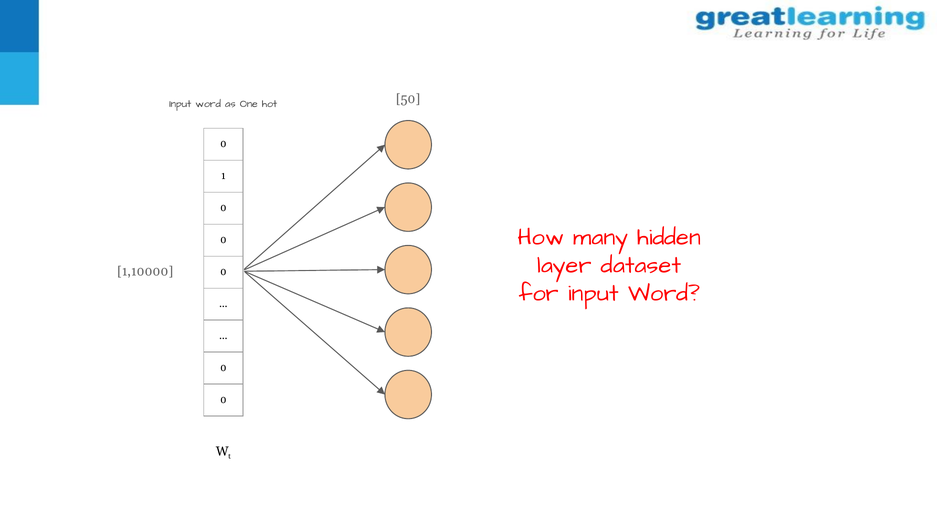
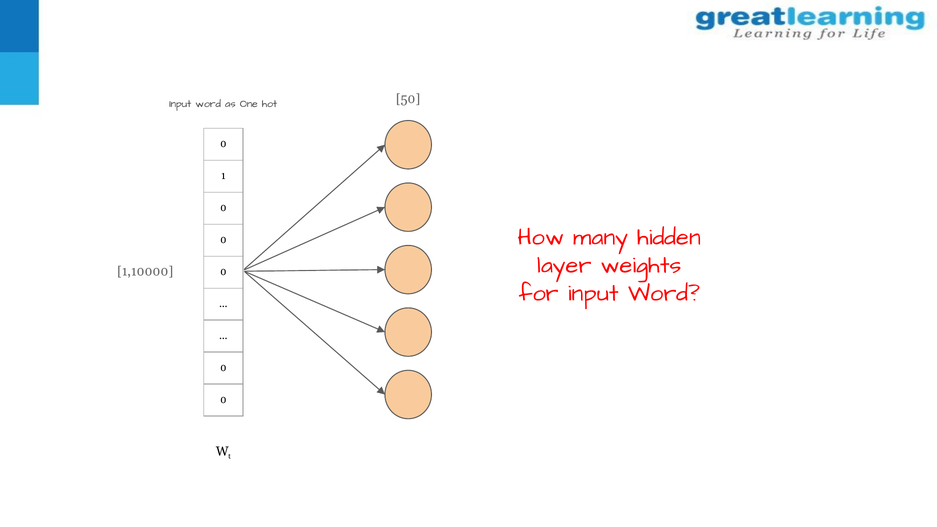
dataset: dataset -> weights
